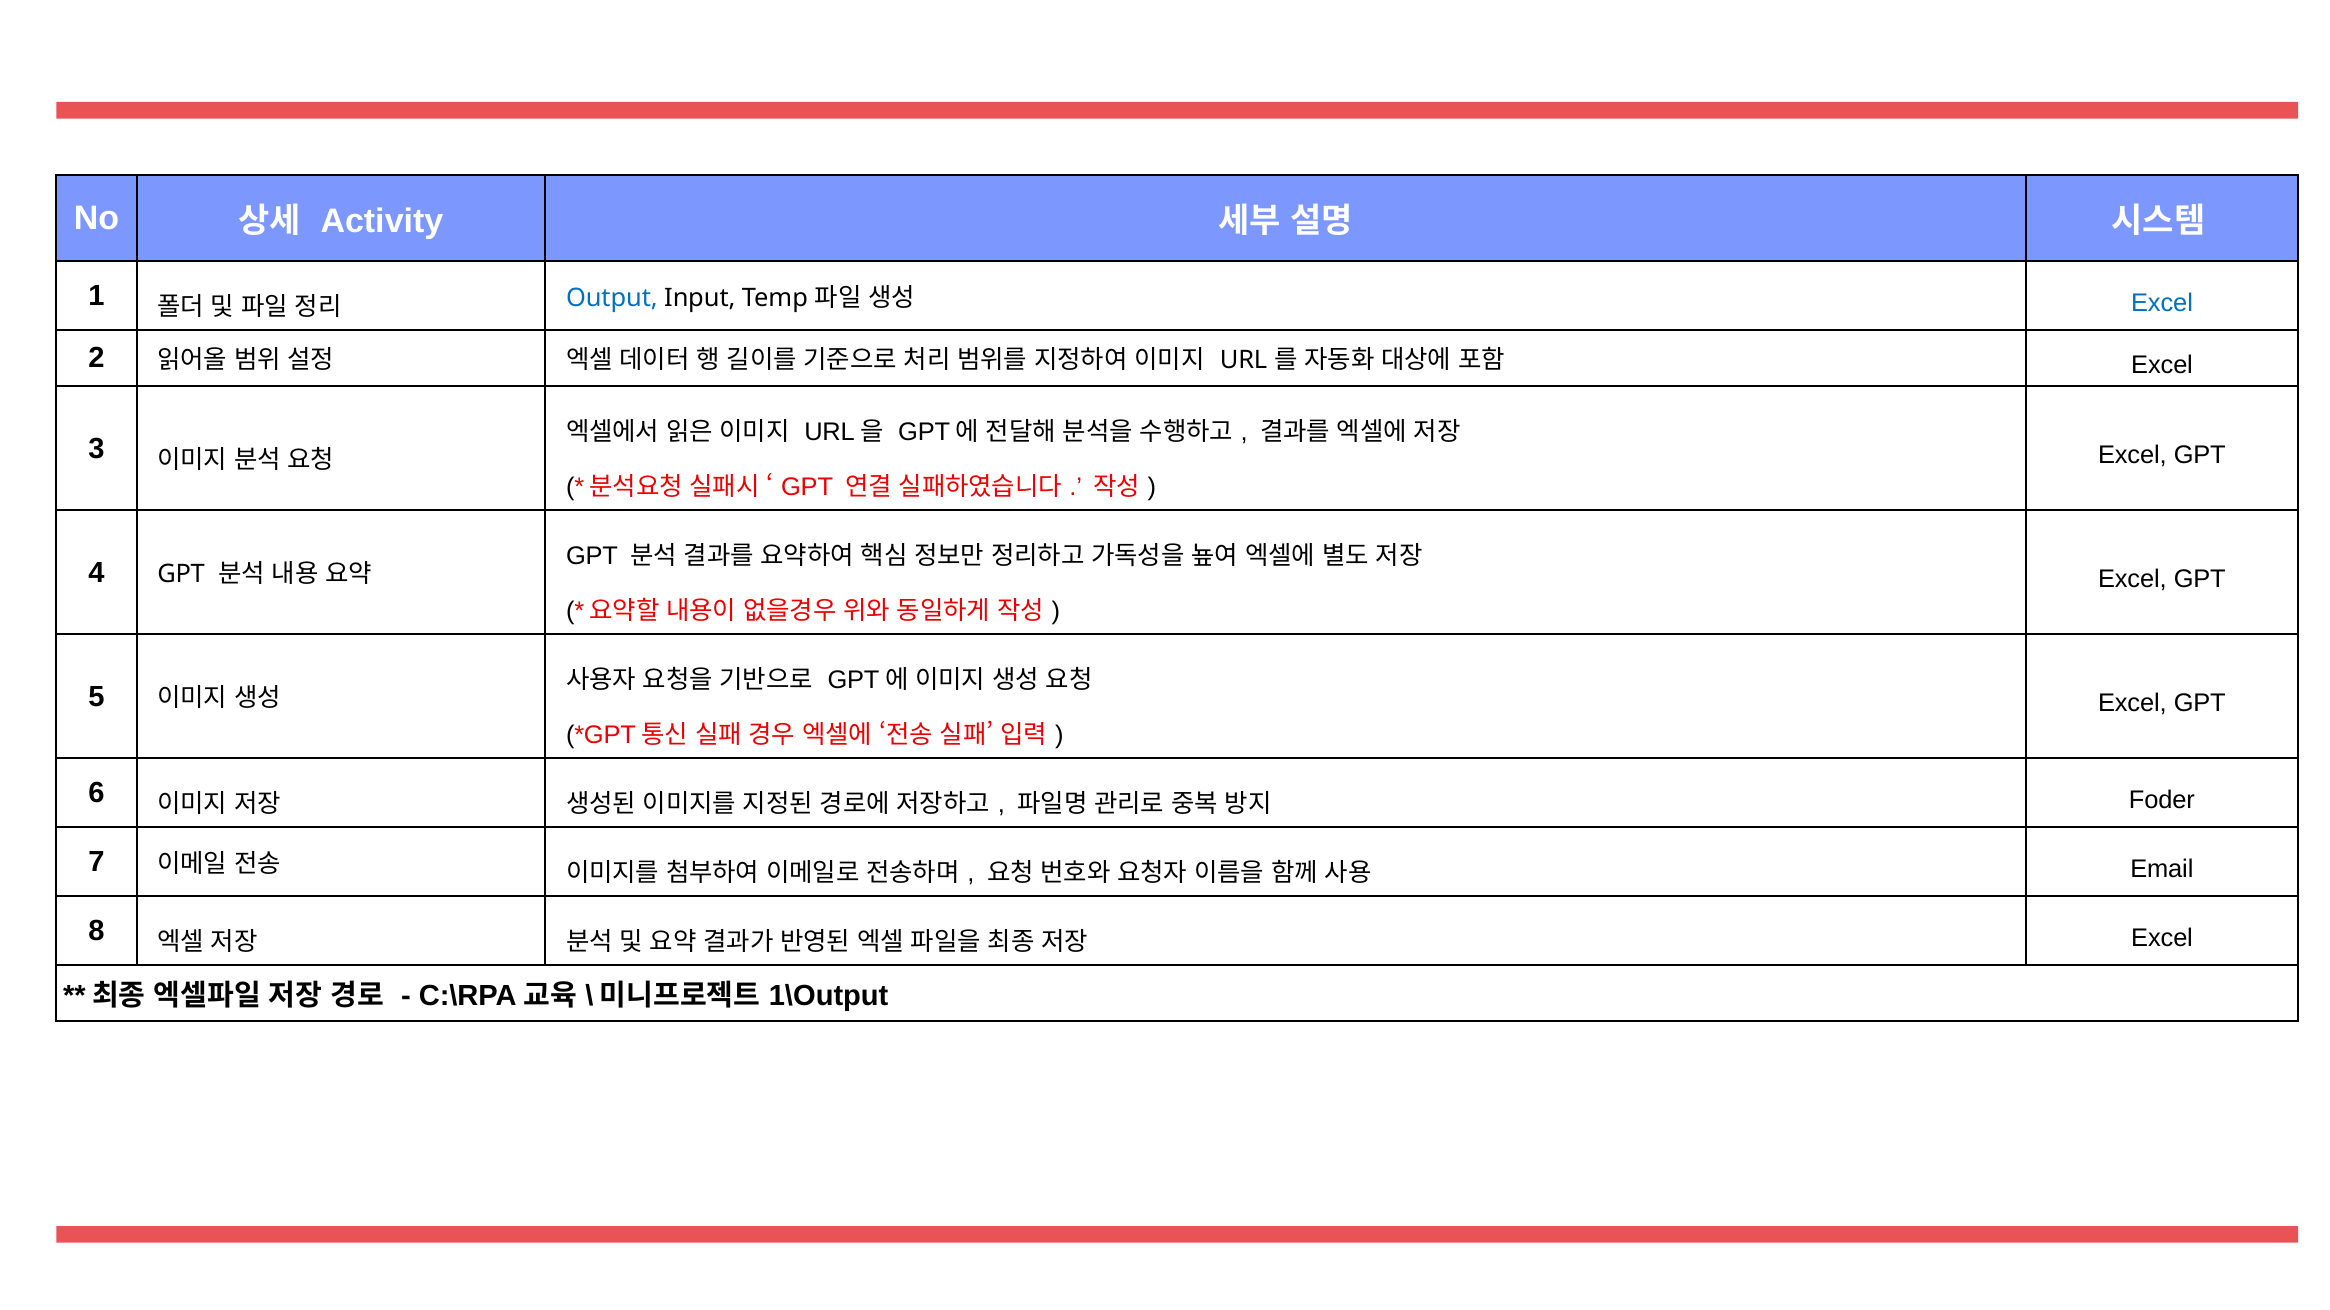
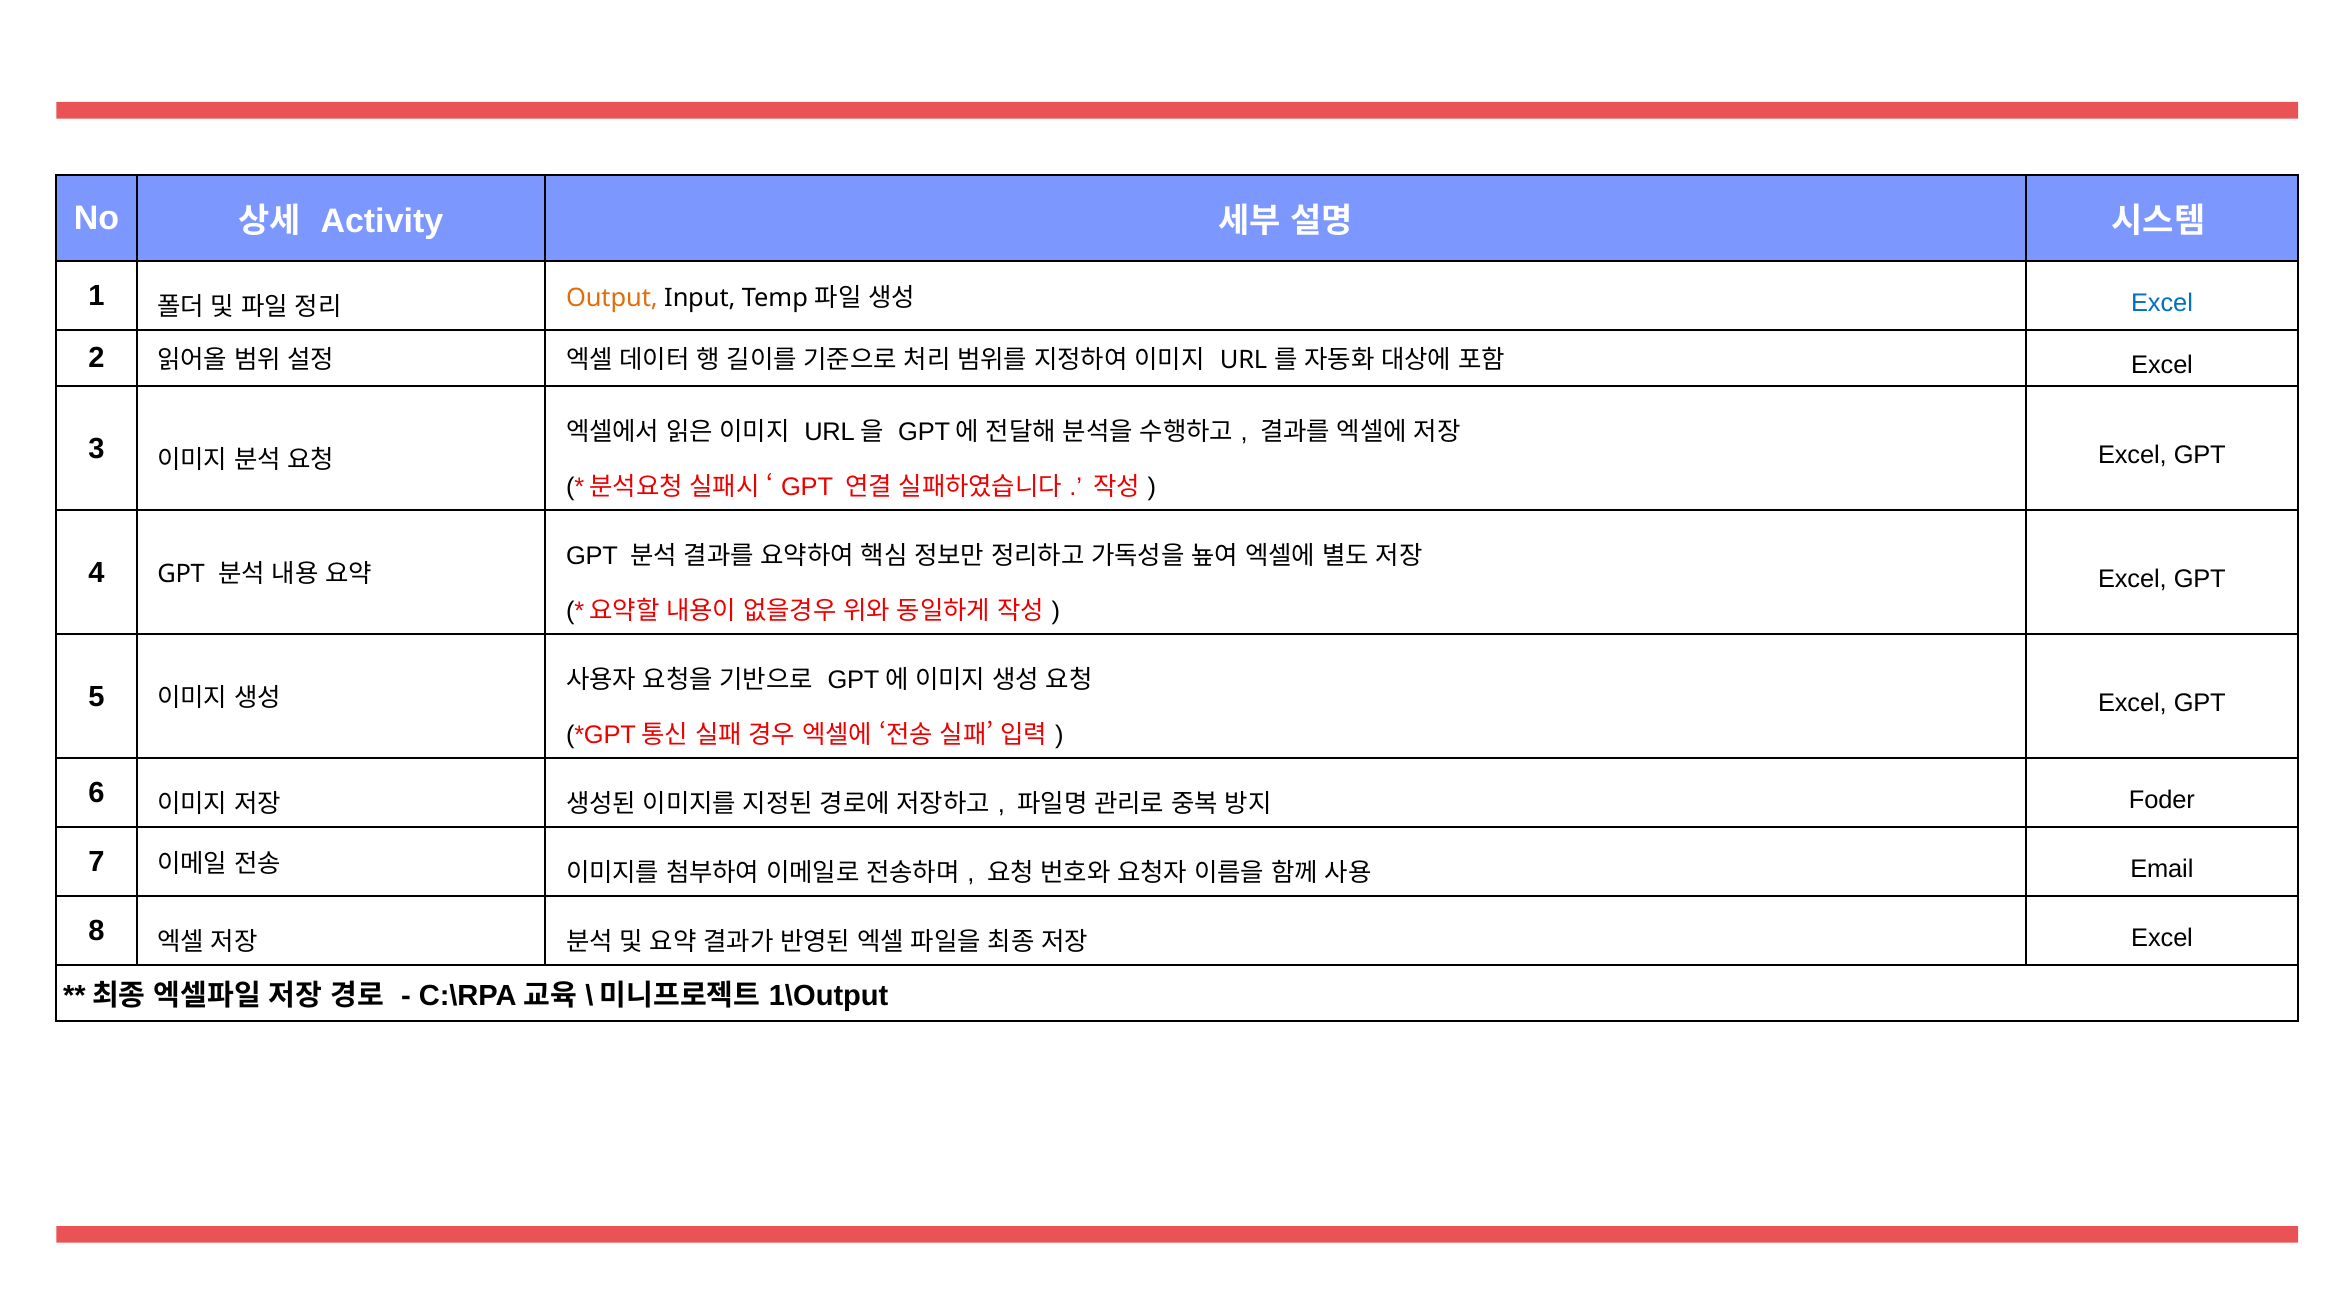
Output colour: blue -> orange
